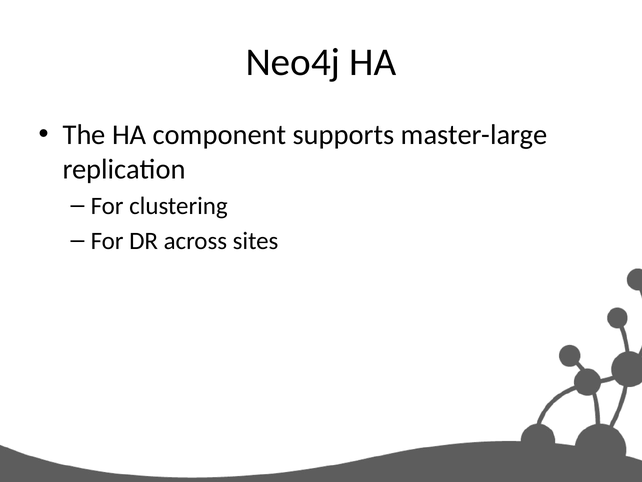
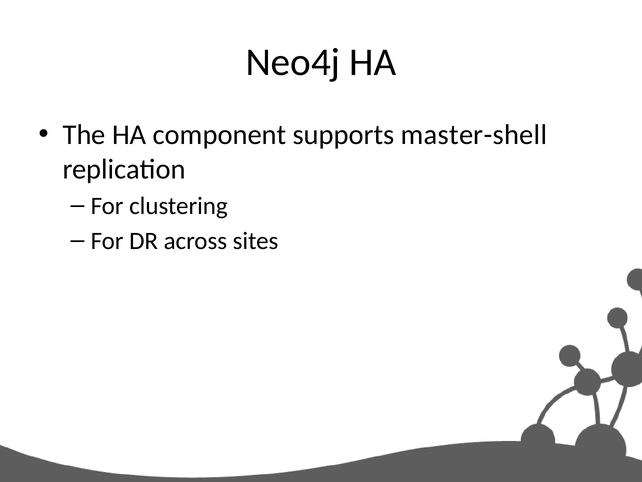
master-large: master-large -> master-shell
